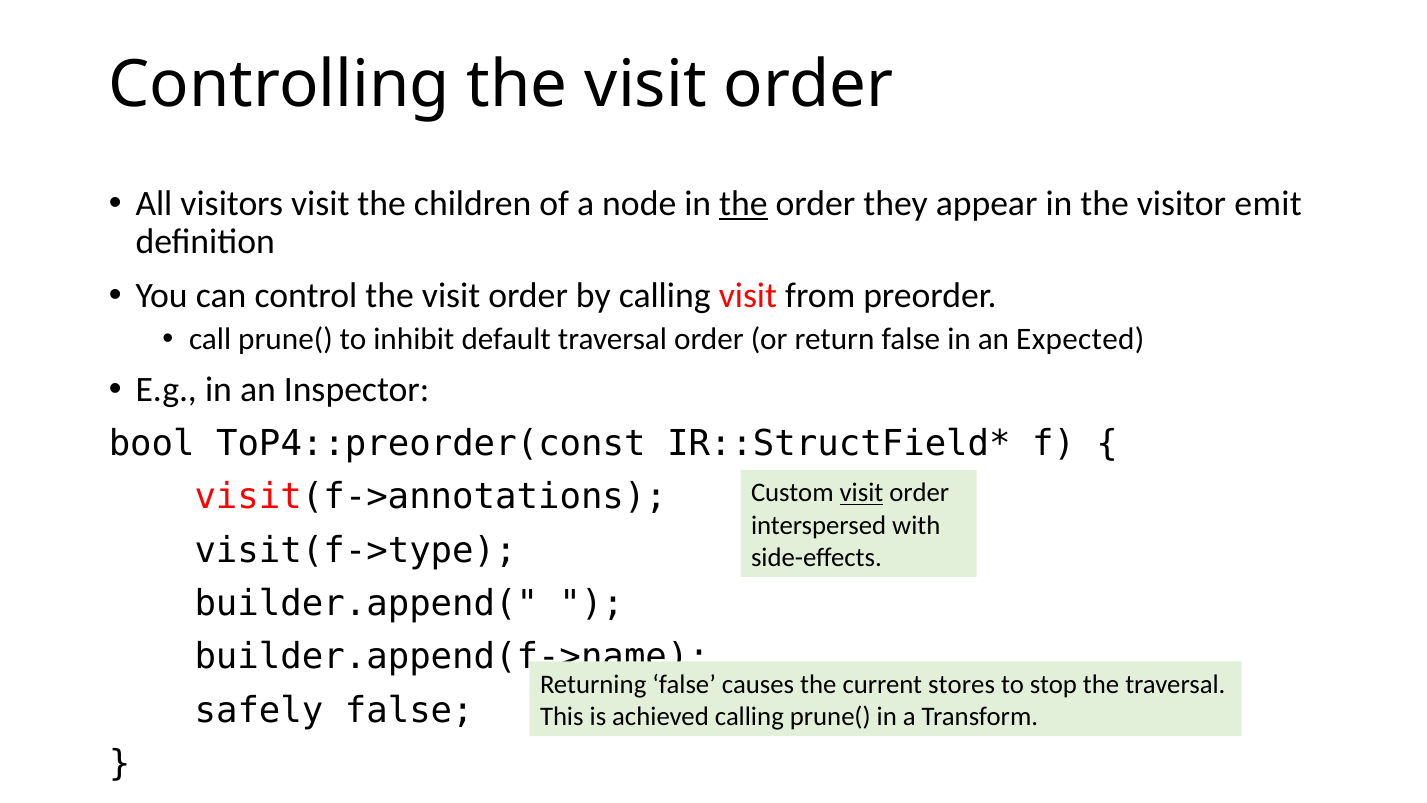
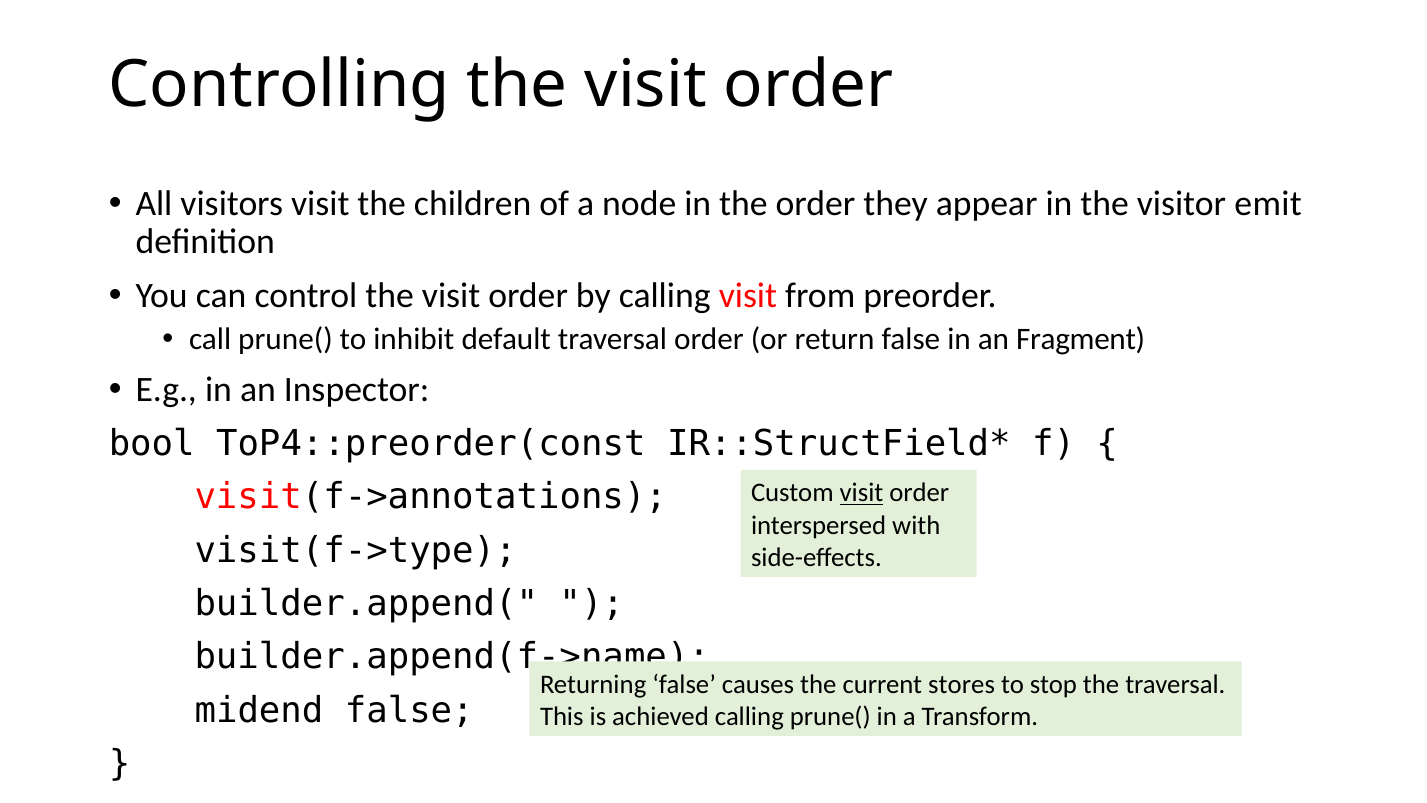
the at (743, 204) underline: present -> none
Expected: Expected -> Fragment
safely: safely -> midend
